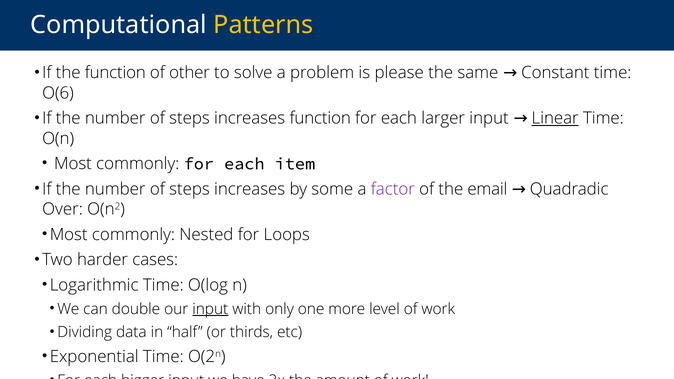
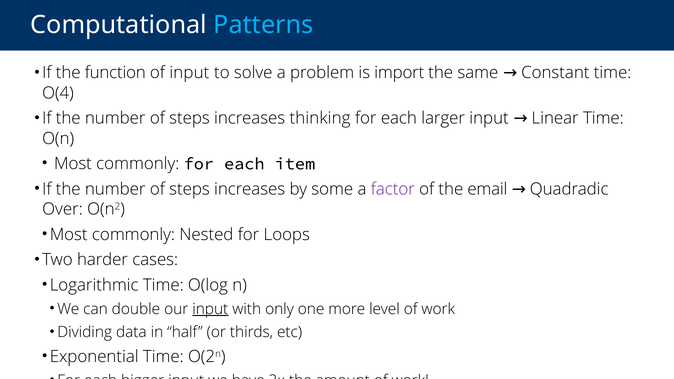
Patterns colour: yellow -> light blue
of other: other -> input
please: please -> import
O(6: O(6 -> O(4
increases function: function -> thinking
Linear underline: present -> none
